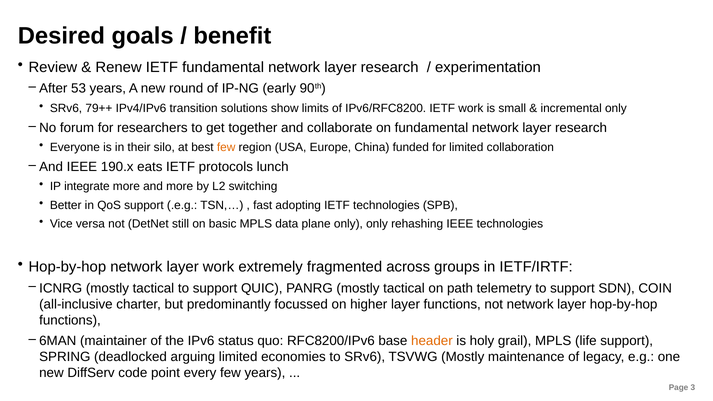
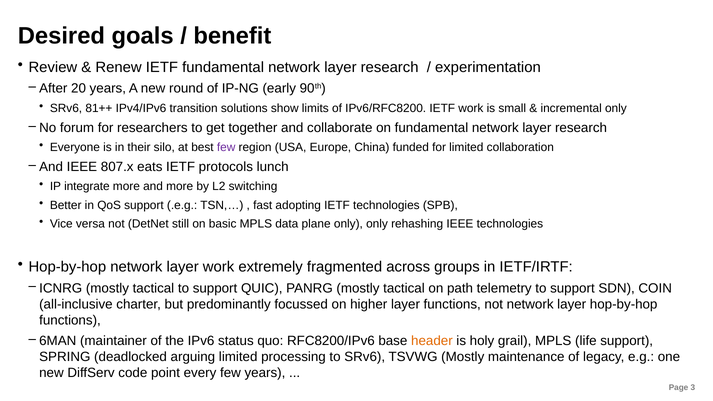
53: 53 -> 20
79++: 79++ -> 81++
few at (226, 147) colour: orange -> purple
190.x: 190.x -> 807.x
economies: economies -> processing
